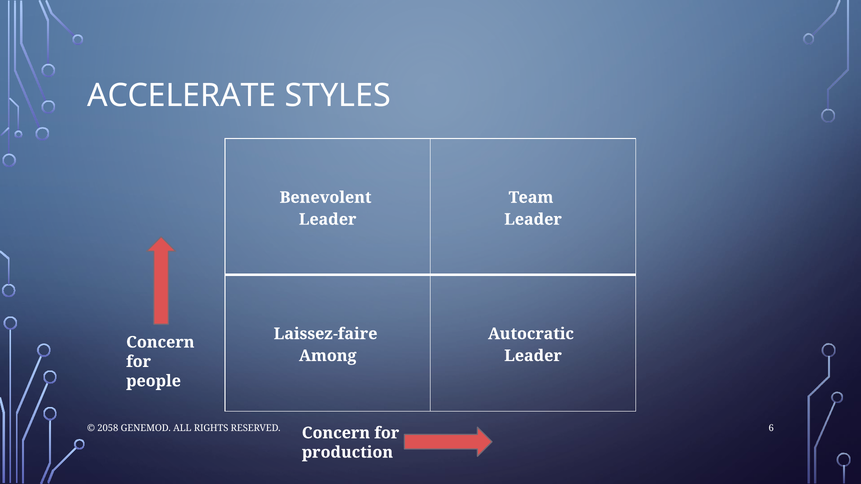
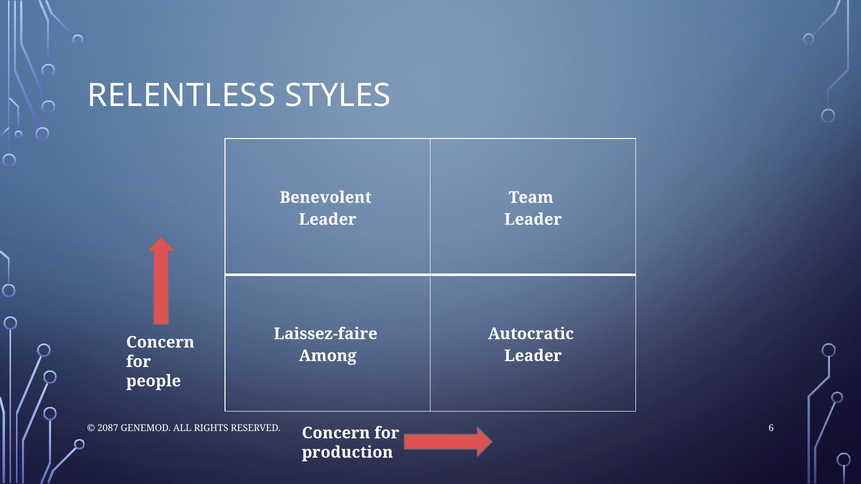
ACCELERATE: ACCELERATE -> RELENTLESS
2058: 2058 -> 2087
